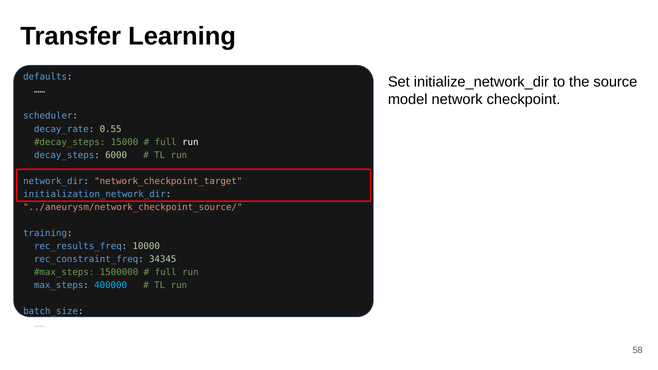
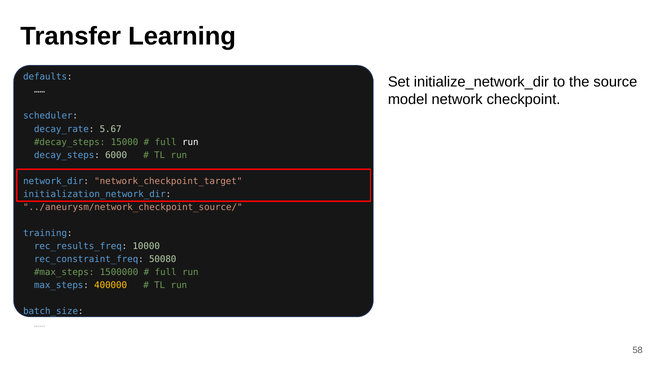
0.55: 0.55 -> 5.67
34345: 34345 -> 50080
400000 colour: light blue -> yellow
